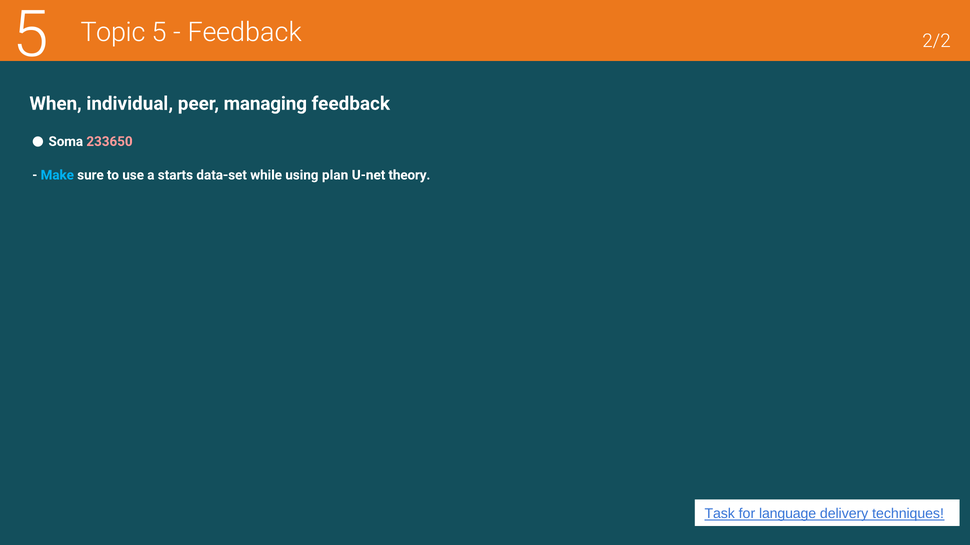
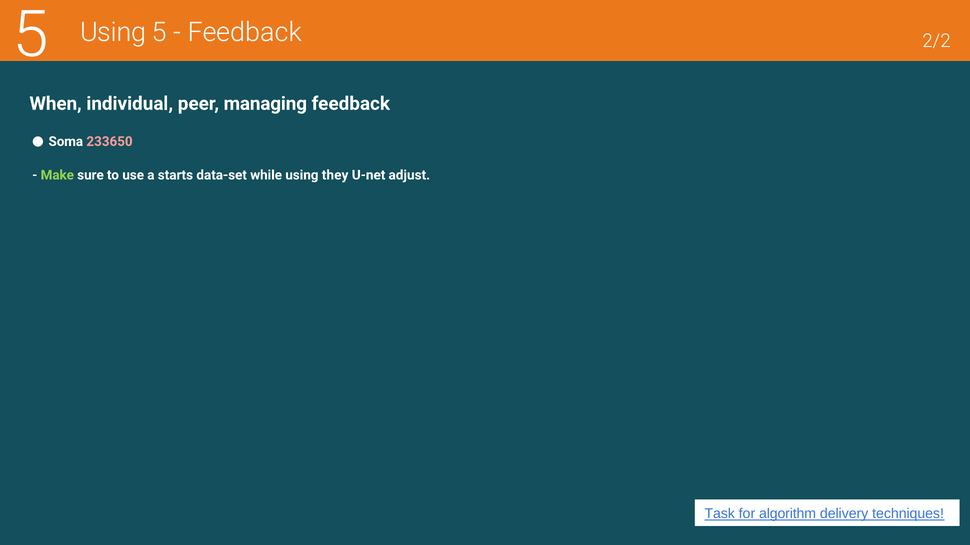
Topic at (113, 32): Topic -> Using
Make colour: light blue -> light green
plan: plan -> they
theory: theory -> adjust
language: language -> algorithm
